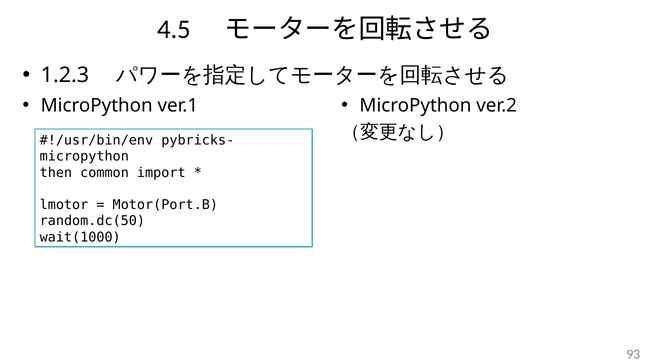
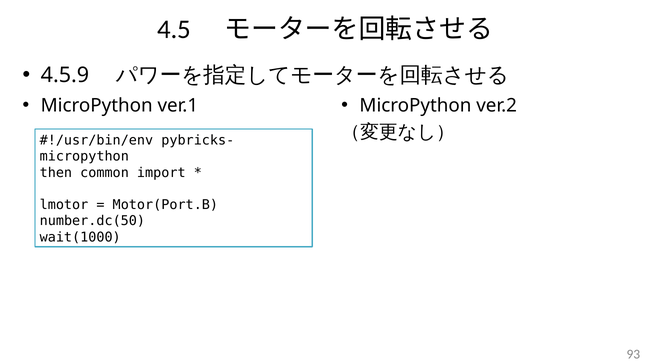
1.2.3: 1.2.3 -> 4.5.9
random.dc(50: random.dc(50 -> number.dc(50
